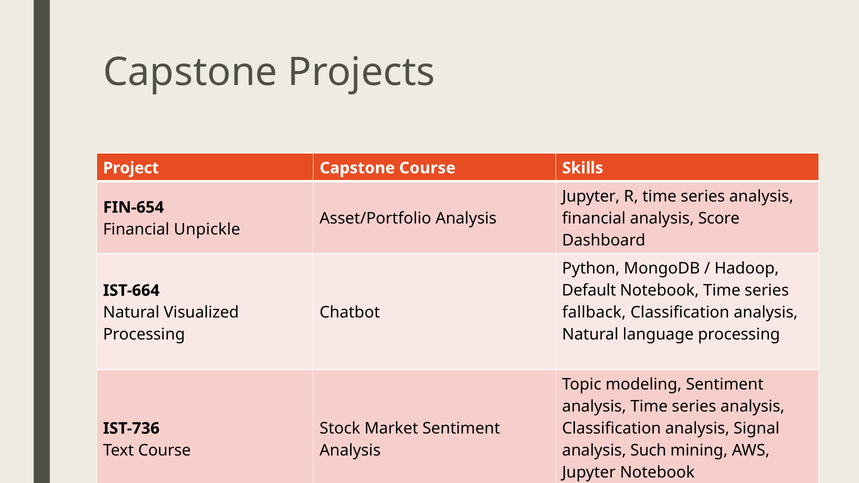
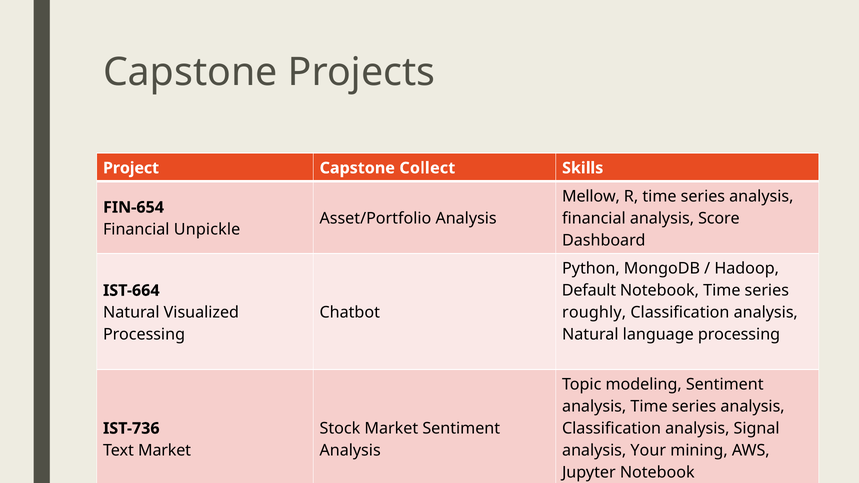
Capstone Course: Course -> Collect
Jupyter at (591, 196): Jupyter -> Mellow
fallback: fallback -> roughly
Text Course: Course -> Market
Such: Such -> Your
